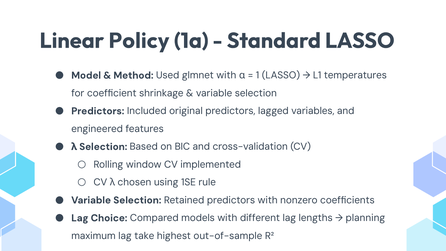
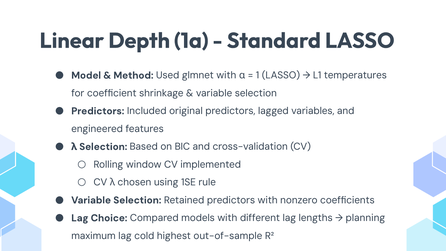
Policy: Policy -> Depth
take: take -> cold
